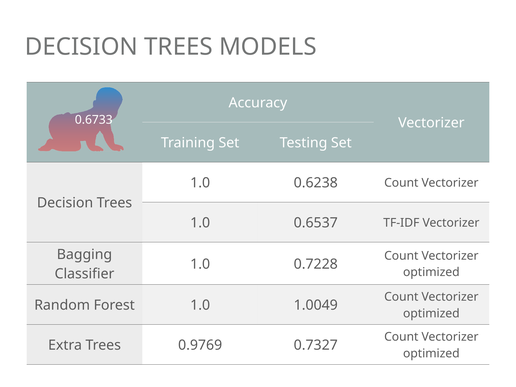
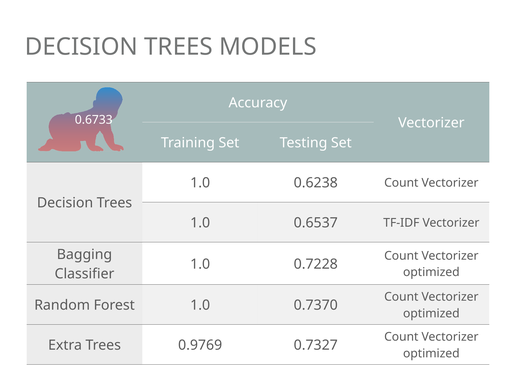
1.0049: 1.0049 -> 0.7370
